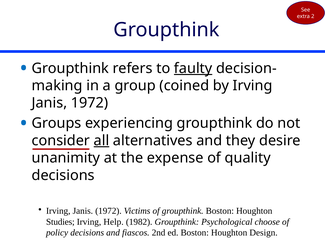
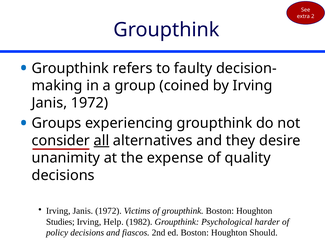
faulty underline: present -> none
choose: choose -> harder
Design: Design -> Should
